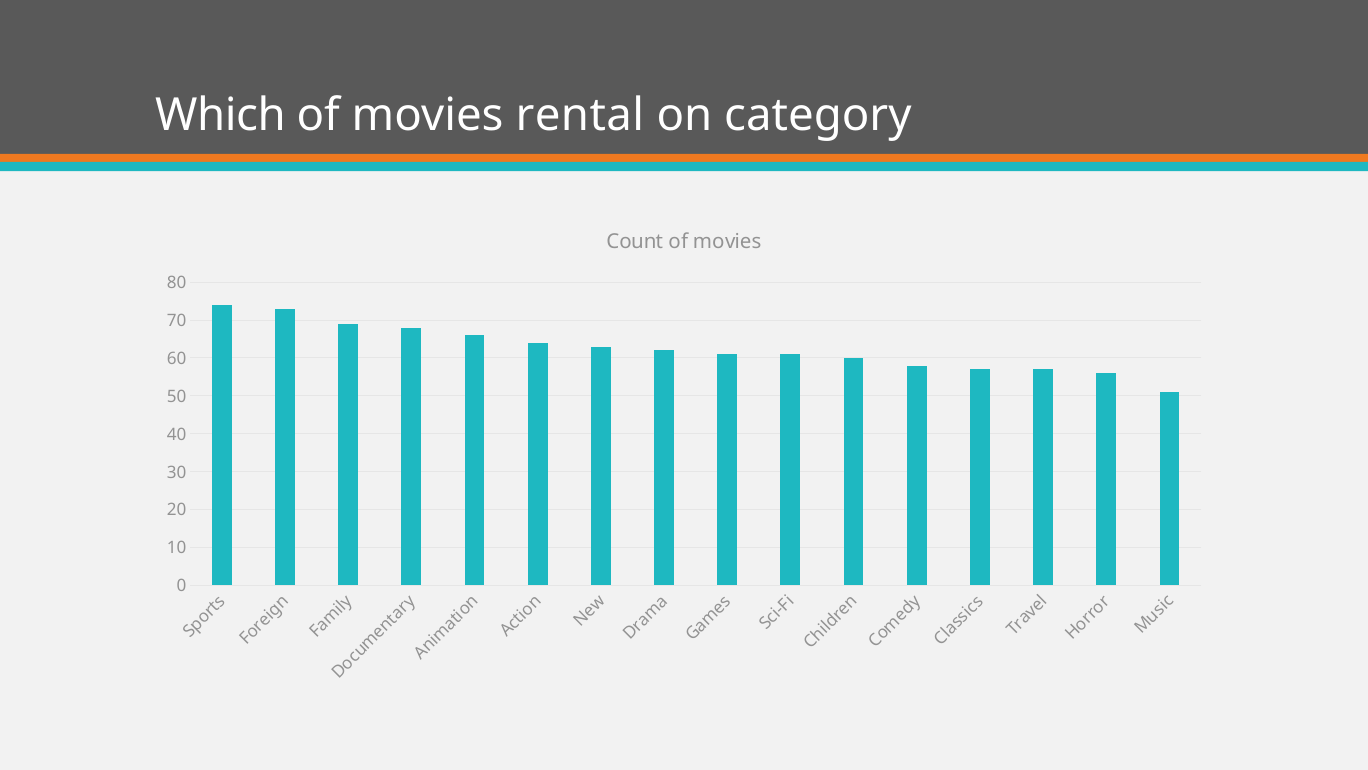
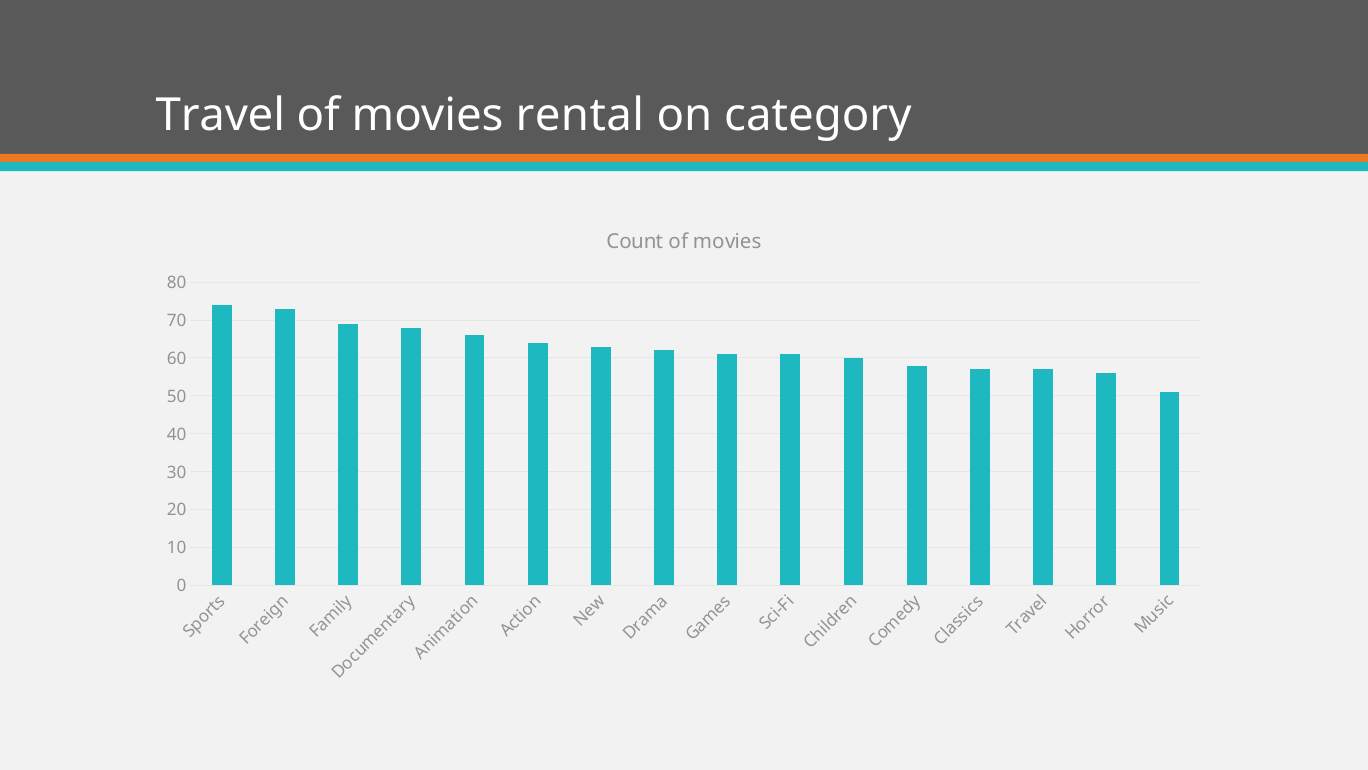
Which: Which -> Travel
